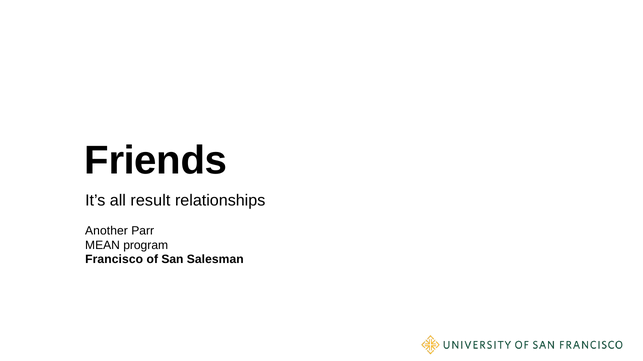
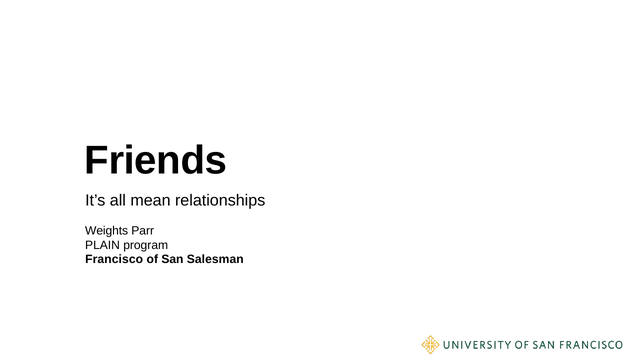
result: result -> mean
Another: Another -> Weights
MEAN: MEAN -> PLAIN
